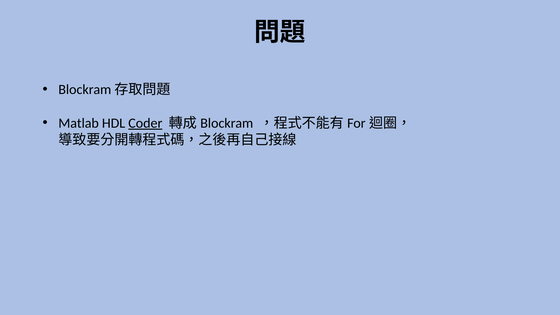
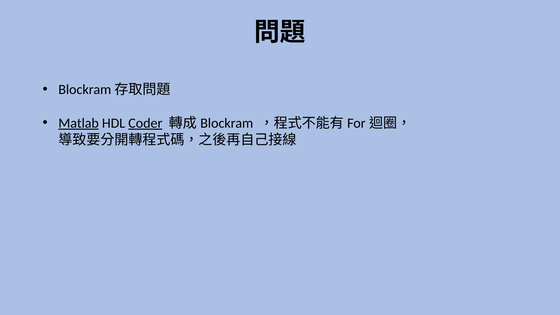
Matlab underline: none -> present
